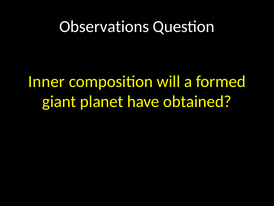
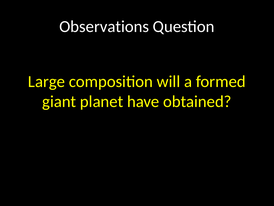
Inner: Inner -> Large
